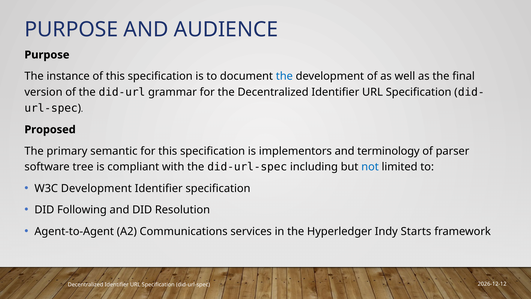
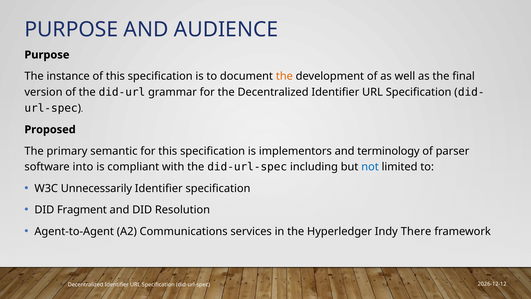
the at (284, 76) colour: blue -> orange
tree: tree -> into
W3C Development: Development -> Unnecessarily
Following: Following -> Fragment
Starts: Starts -> There
